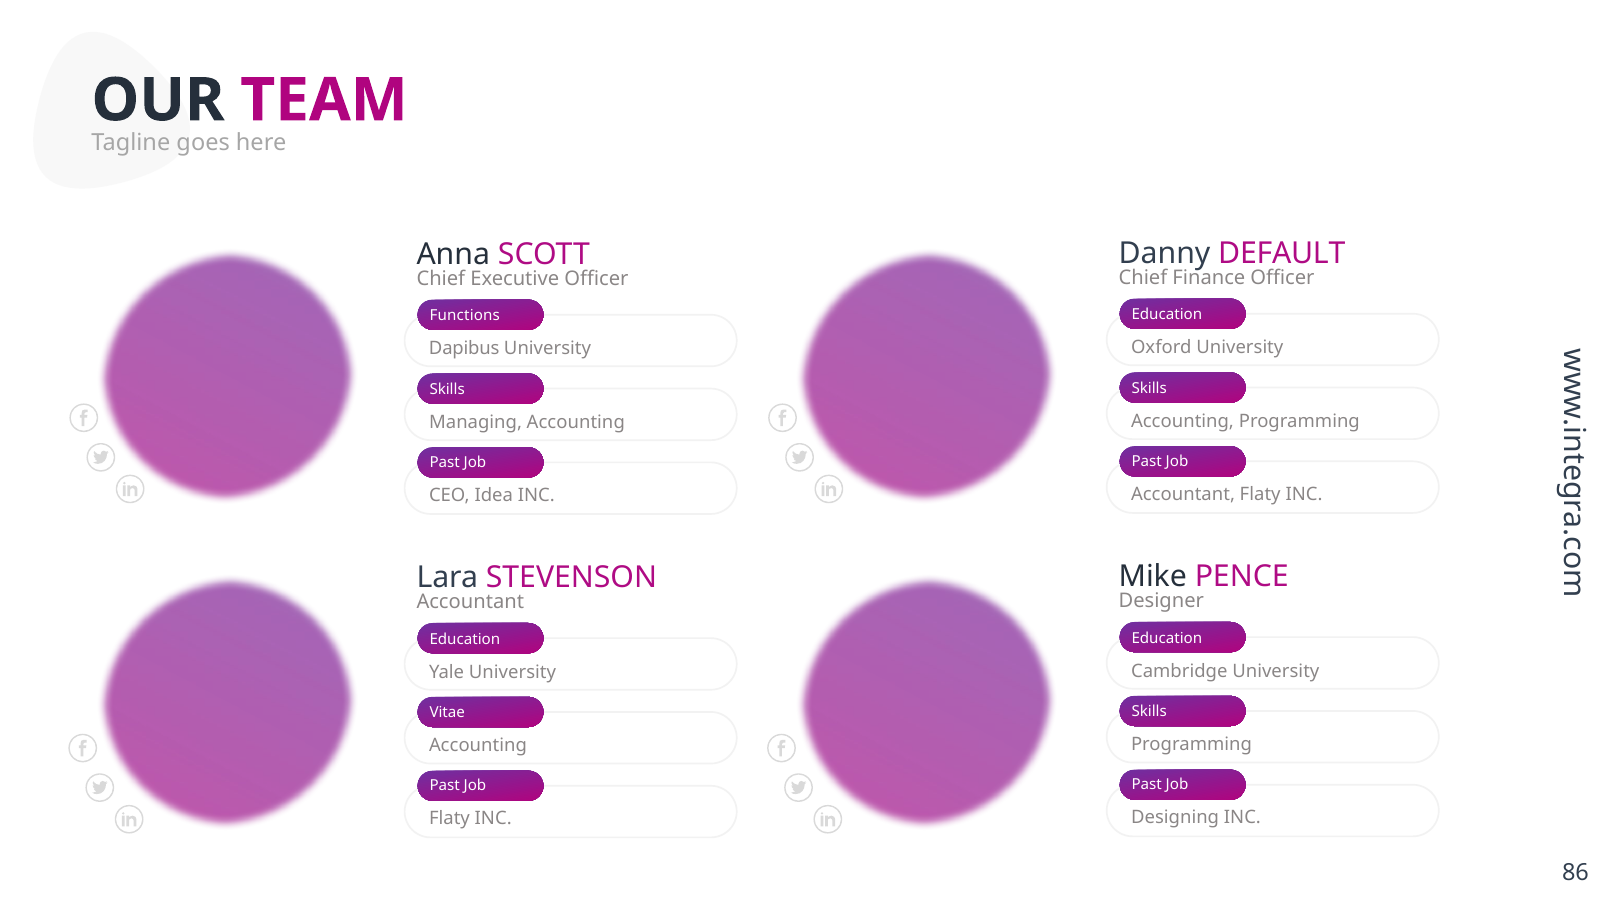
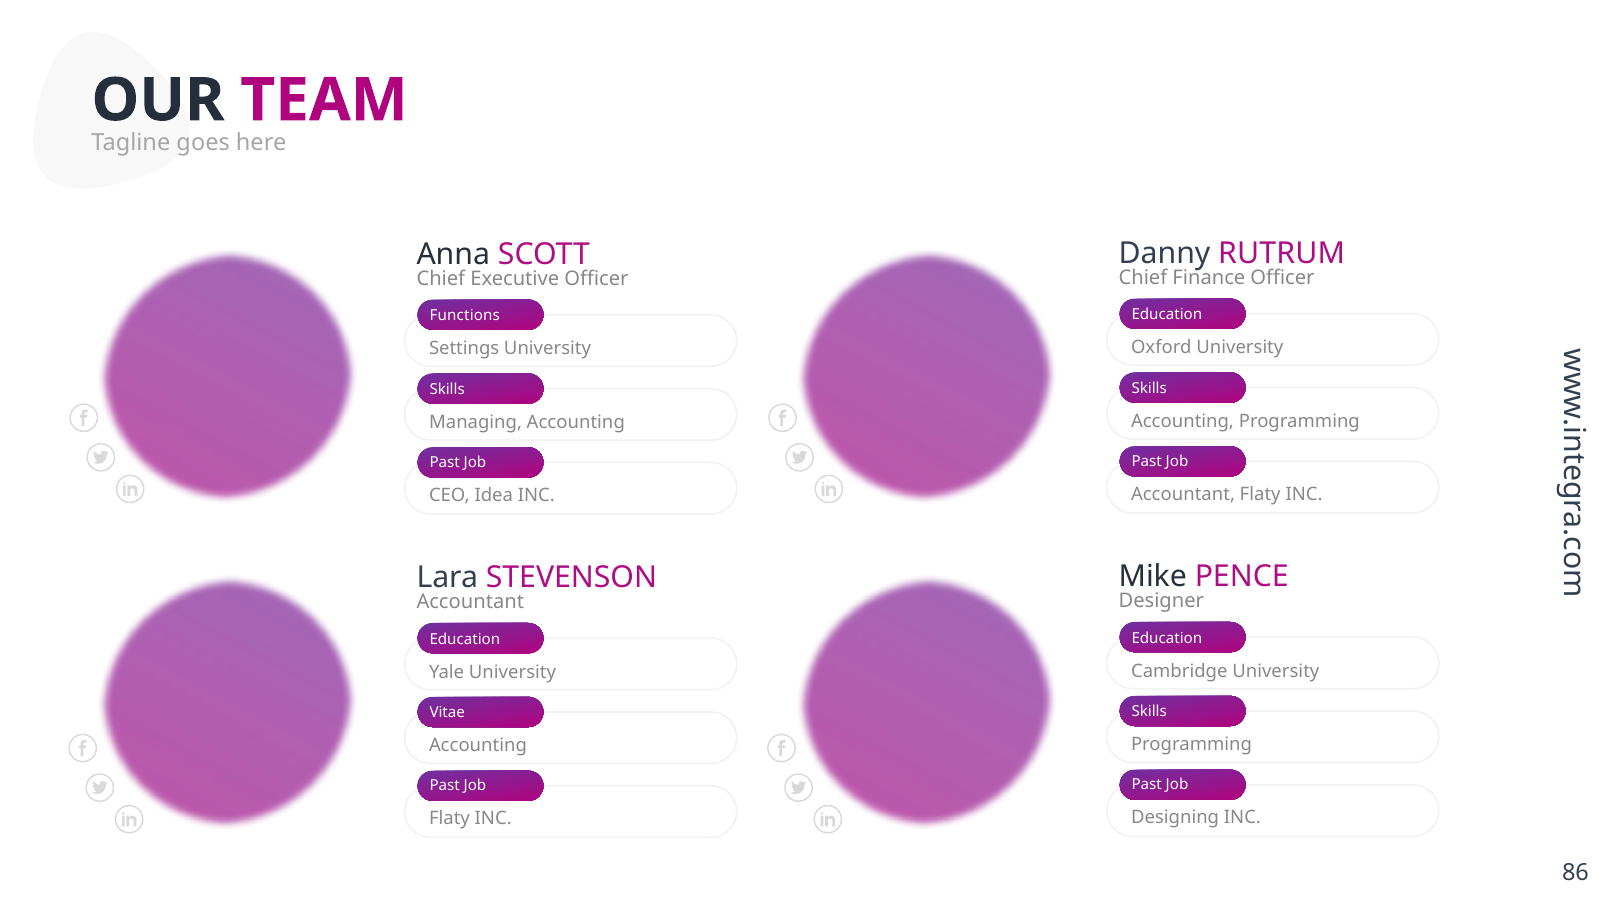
DEFAULT: DEFAULT -> RUTRUM
Dapibus: Dapibus -> Settings
